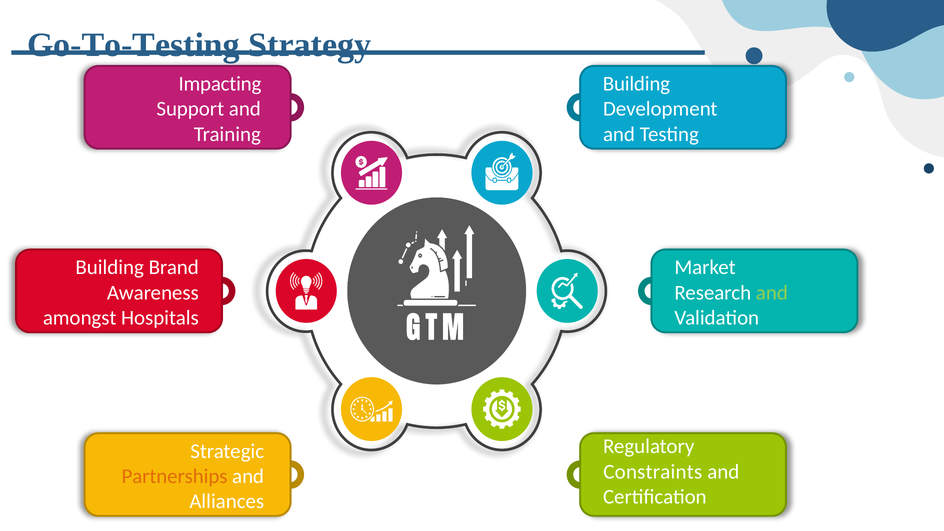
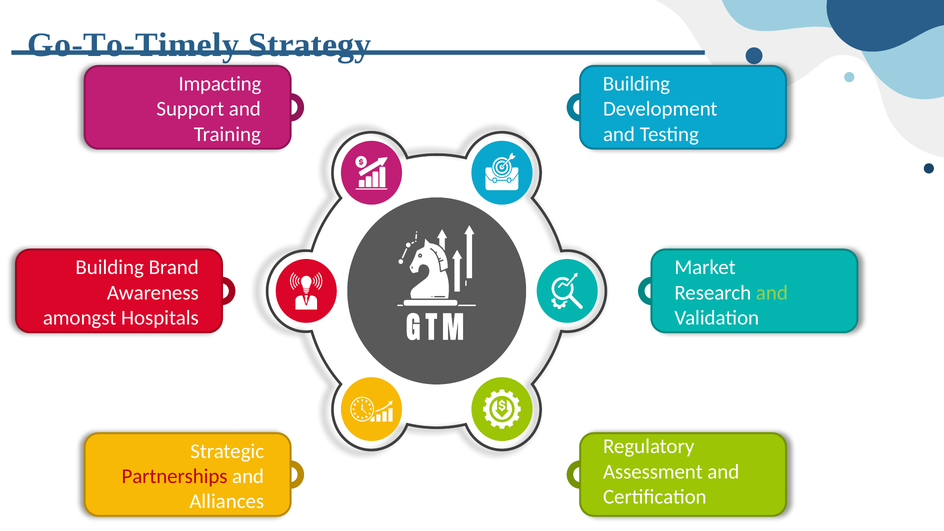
Go-To-Testing: Go-To-Testing -> Go-To-Timely
Constraints: Constraints -> Assessment
Partnerships colour: orange -> red
